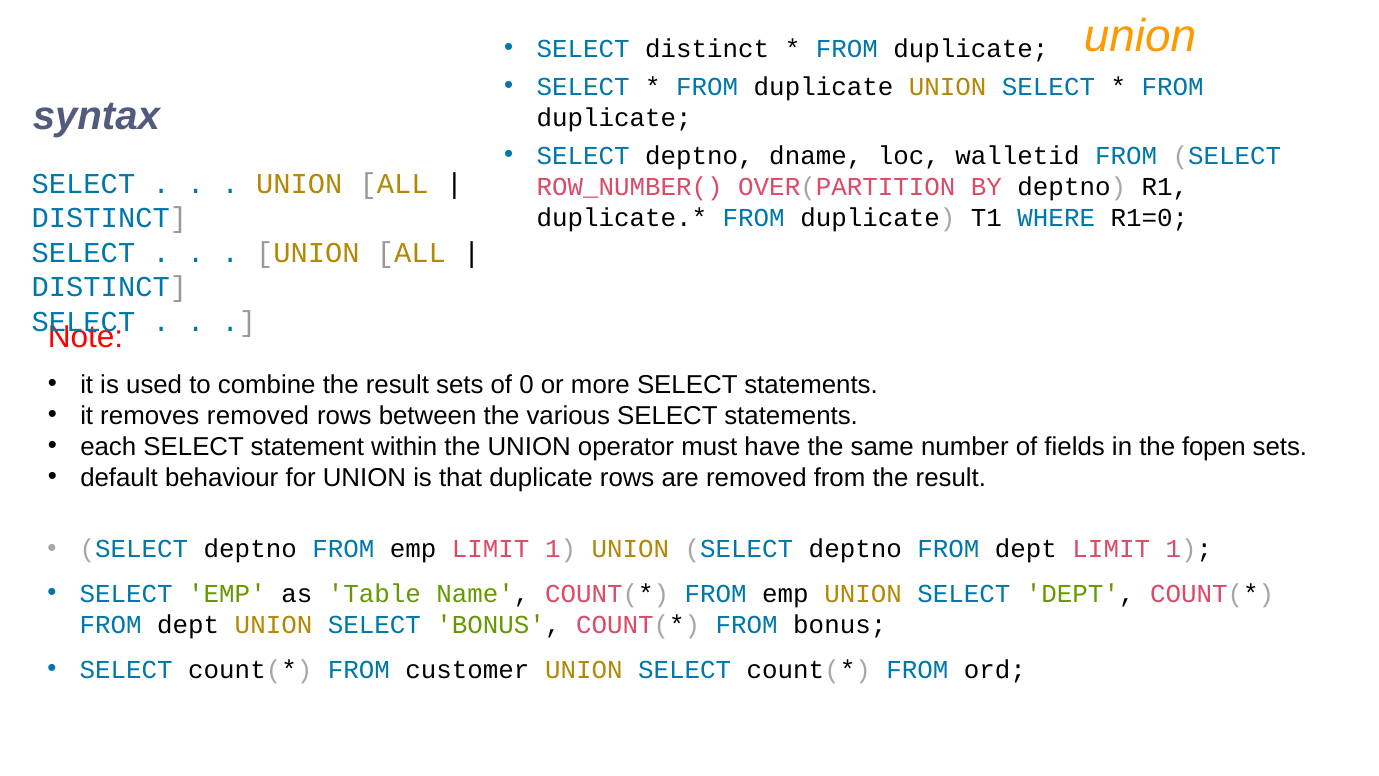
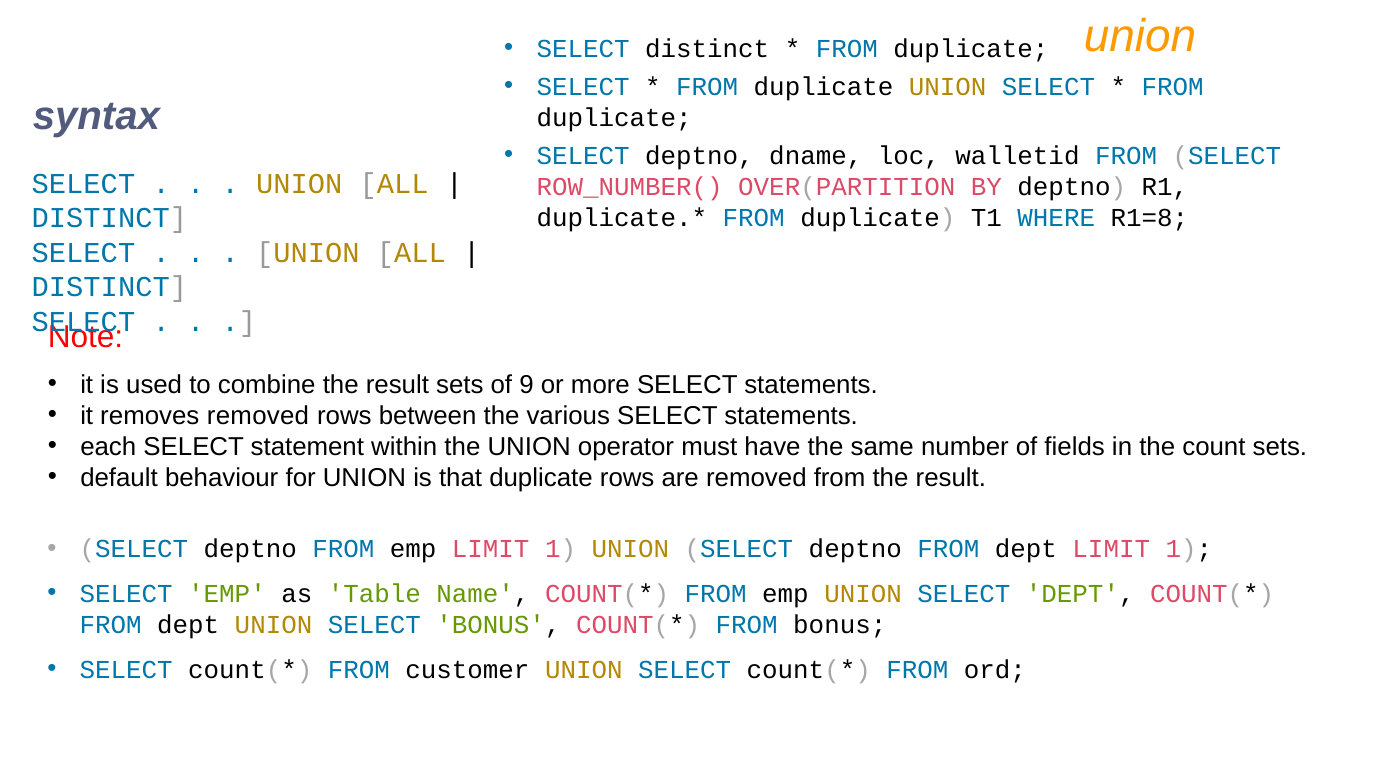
R1=0: R1=0 -> R1=8
0: 0 -> 9
fopen: fopen -> count
